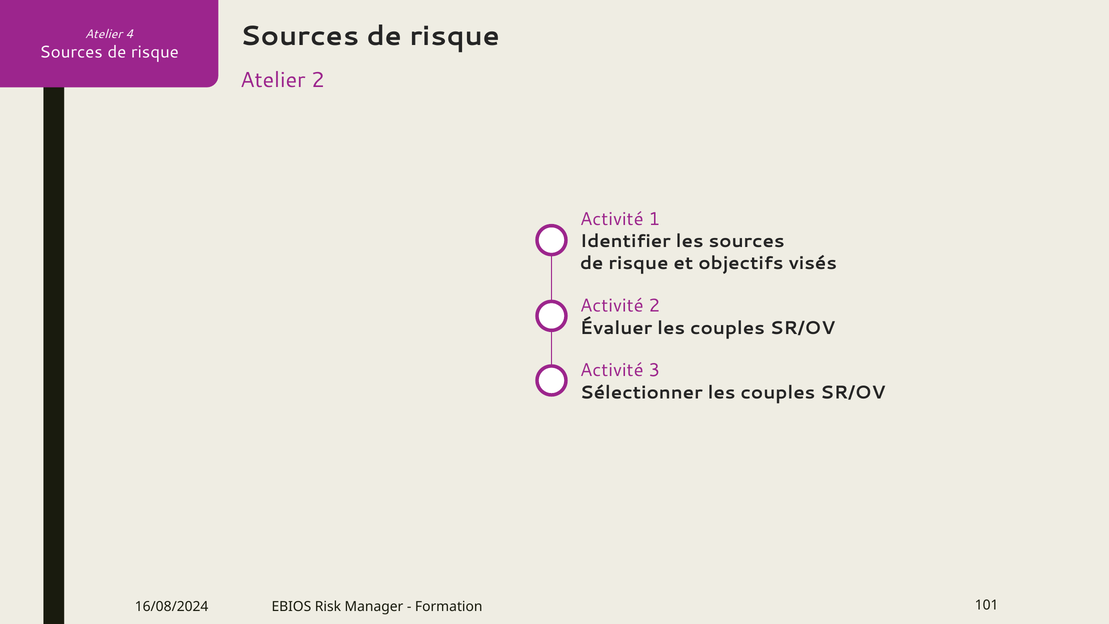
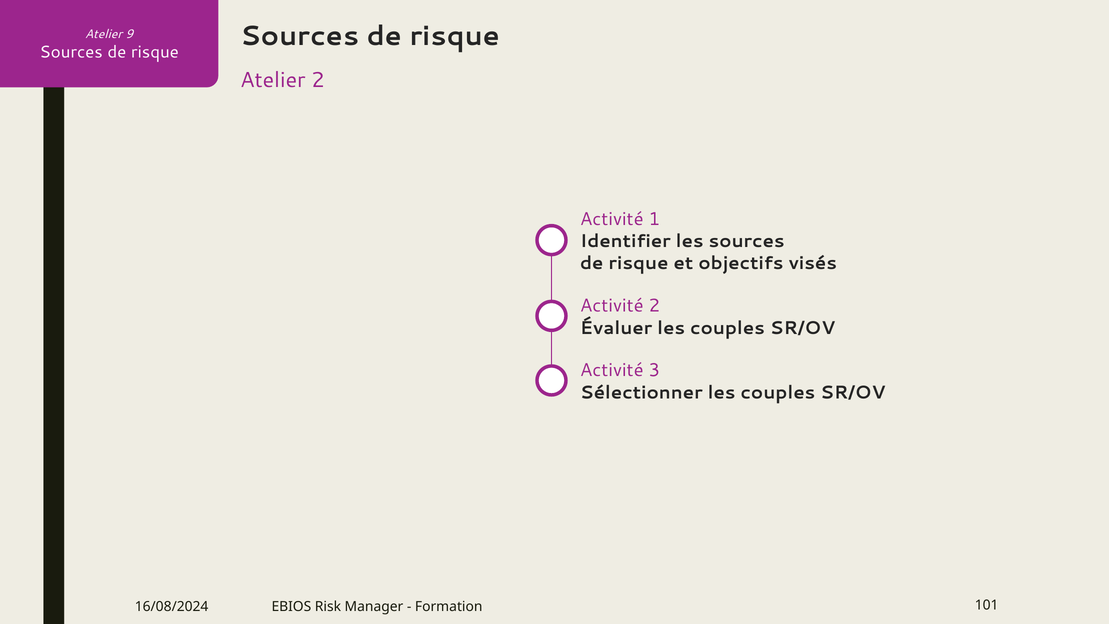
4: 4 -> 9
